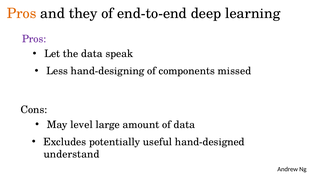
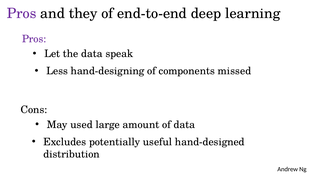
Pros at (22, 13) colour: orange -> purple
level: level -> used
understand: understand -> distribution
